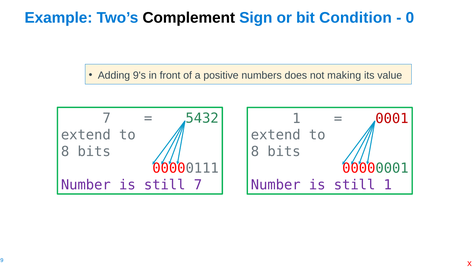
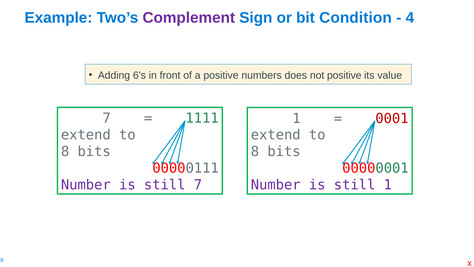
Complement colour: black -> purple
0: 0 -> 4
9's: 9's -> 6's
not making: making -> positive
5432: 5432 -> 1111
